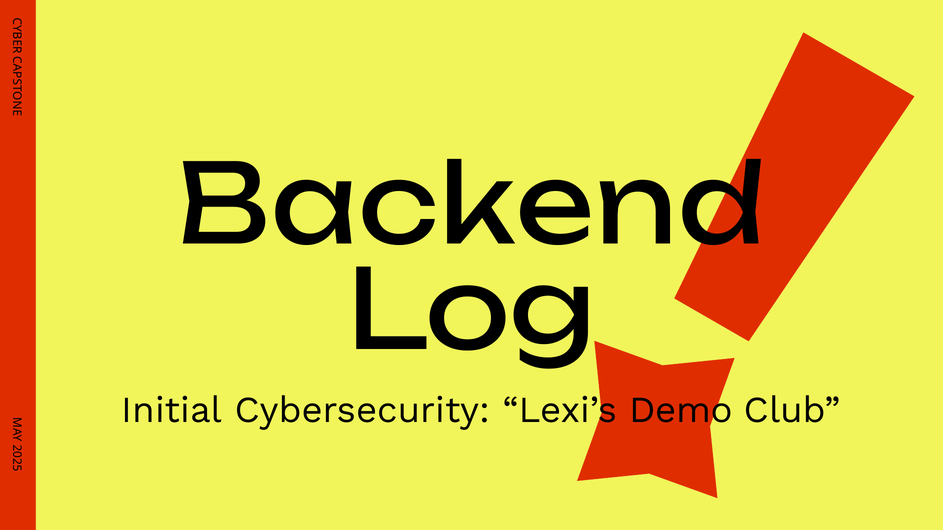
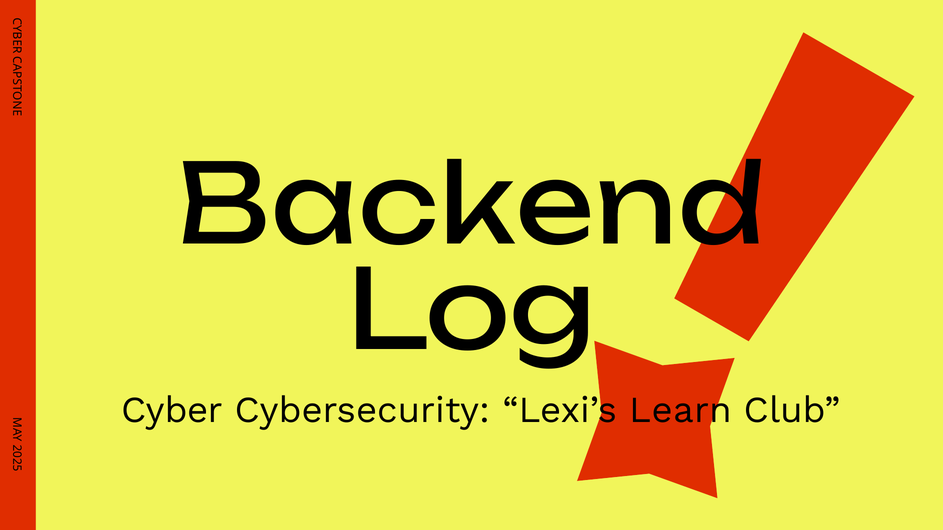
Initial: Initial -> Cyber
Demo: Demo -> Learn
